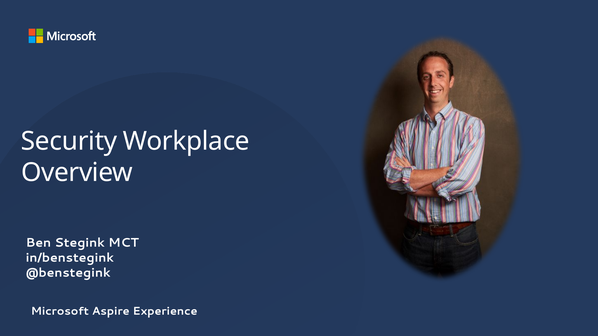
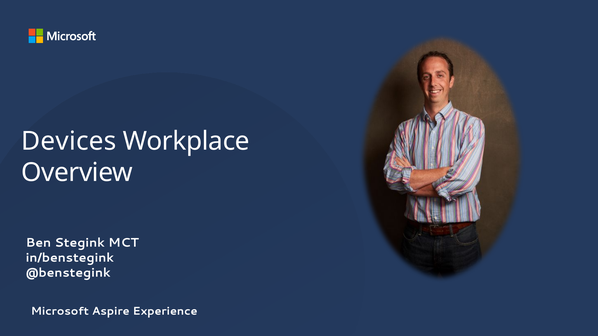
Security: Security -> Devices
